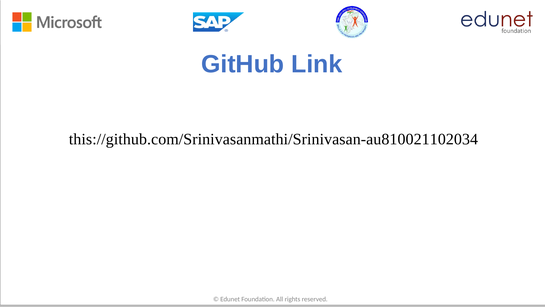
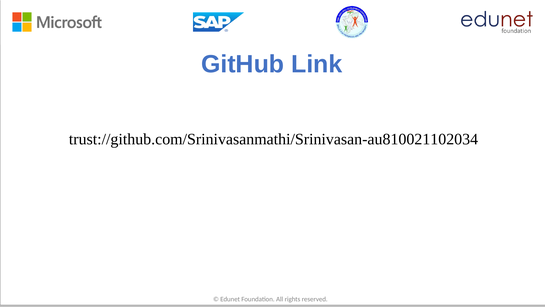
this://github.com/Srinivasanmathi/Srinivasan-au810021102034: this://github.com/Srinivasanmathi/Srinivasan-au810021102034 -> trust://github.com/Srinivasanmathi/Srinivasan-au810021102034
